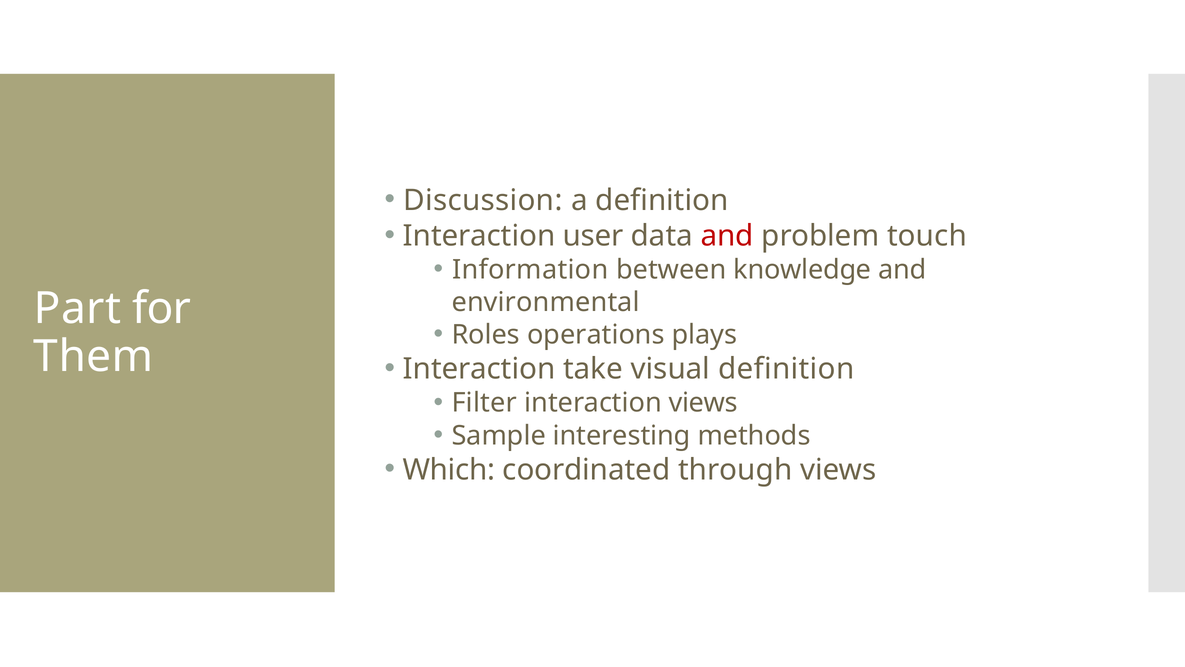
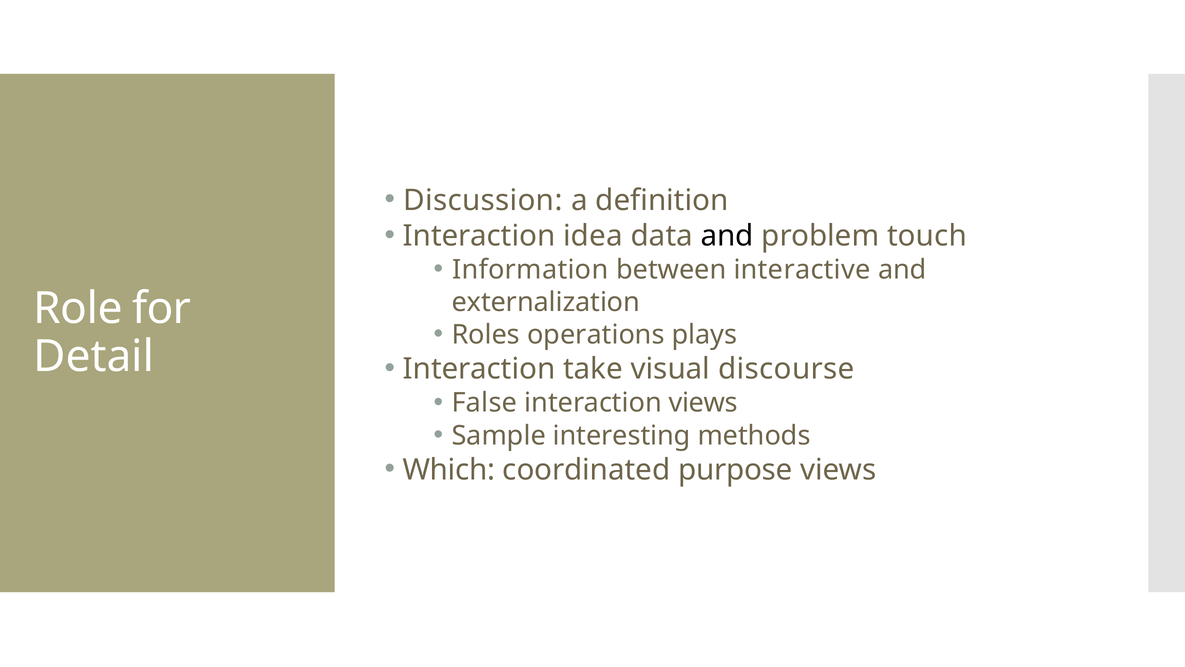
user: user -> idea
and at (727, 236) colour: red -> black
knowledge: knowledge -> interactive
environmental: environmental -> externalization
Part: Part -> Role
Them: Them -> Detail
visual definition: definition -> discourse
Filter: Filter -> False
through: through -> purpose
